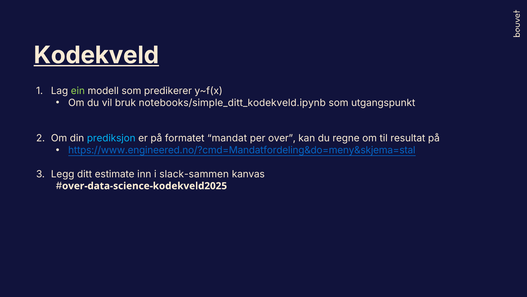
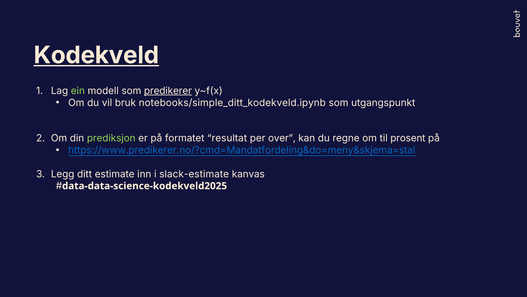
predikerer underline: none -> present
prediksjon colour: light blue -> light green
mandat: mandat -> resultat
resultat: resultat -> prosent
https://www.engineered.no/?cmd=Mandatfordeling&do=meny&skjema=stal: https://www.engineered.no/?cmd=Mandatfordeling&do=meny&skjema=stal -> https://www.predikerer.no/?cmd=Mandatfordeling&do=meny&skjema=stal
slack-sammen: slack-sammen -> slack-estimate
over-data-science-kodekveld2025: over-data-science-kodekveld2025 -> data-data-science-kodekveld2025
